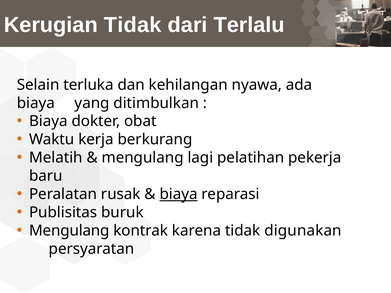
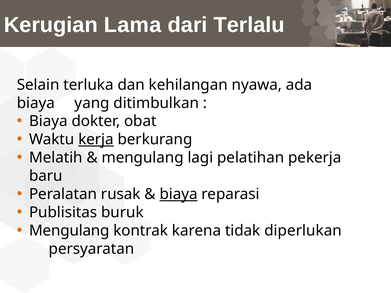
Kerugian Tidak: Tidak -> Lama
kerja underline: none -> present
digunakan: digunakan -> diperlukan
